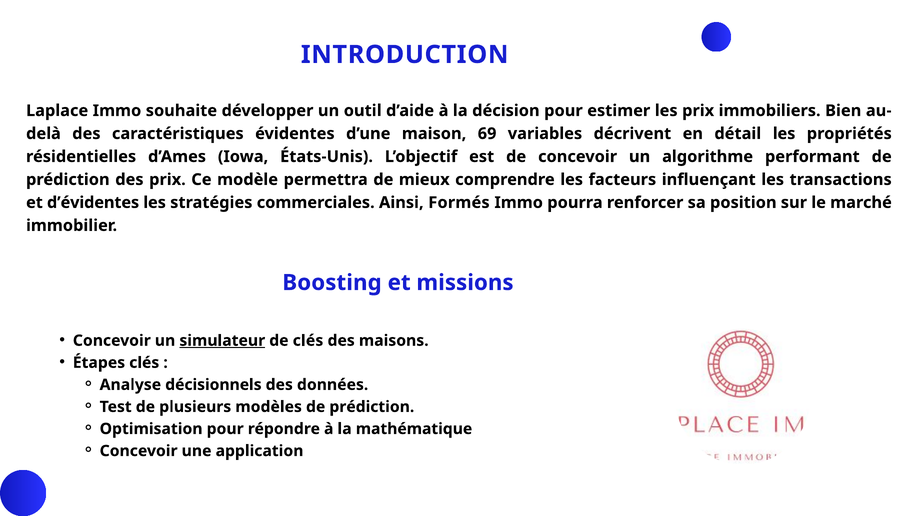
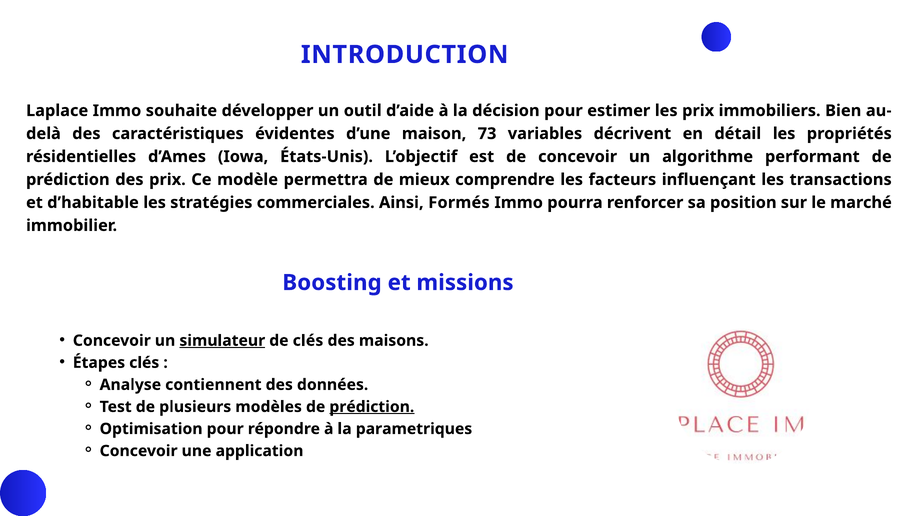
69: 69 -> 73
d’évidentes: d’évidentes -> d’habitable
décisionnels: décisionnels -> contiennent
prédiction at (372, 407) underline: none -> present
mathématique: mathématique -> parametriques
